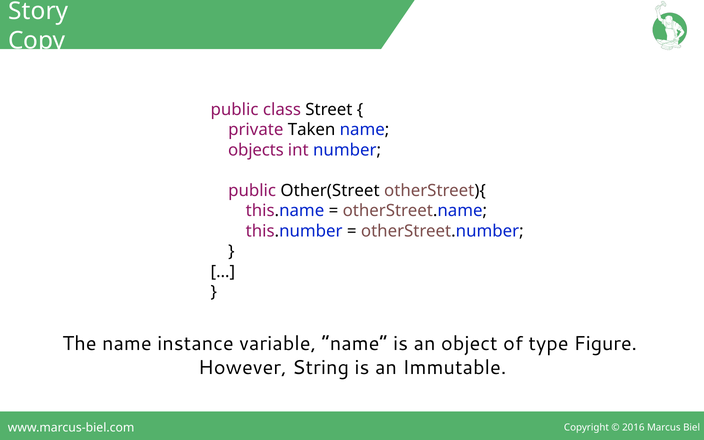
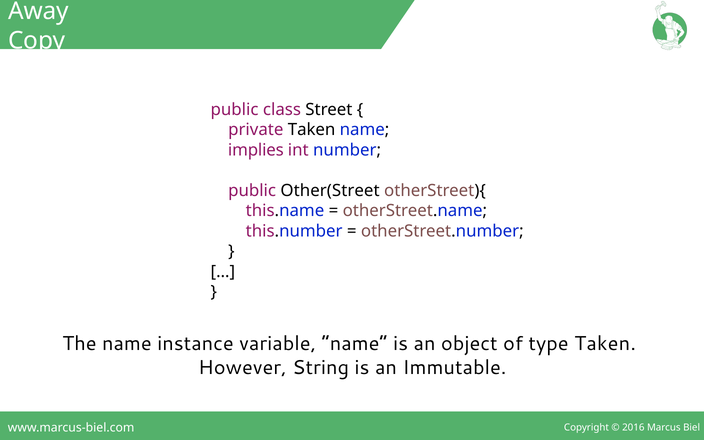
Story: Story -> Away
objects: objects -> implies
type Figure: Figure -> Taken
